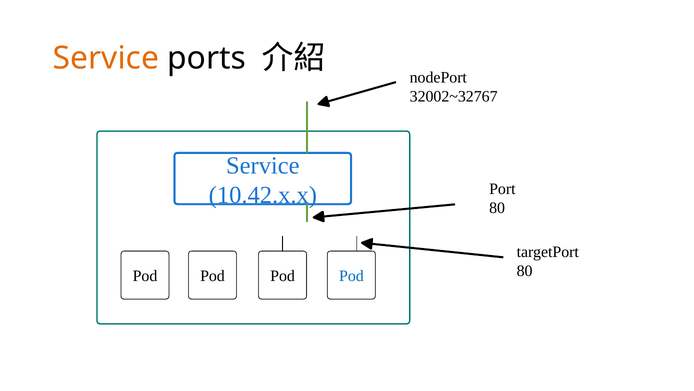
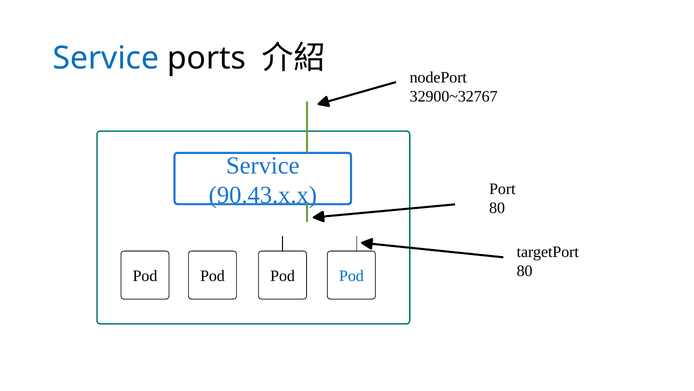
Service at (106, 58) colour: orange -> blue
32002~32767: 32002~32767 -> 32900~32767
10.42.x.x: 10.42.x.x -> 90.43.x.x
